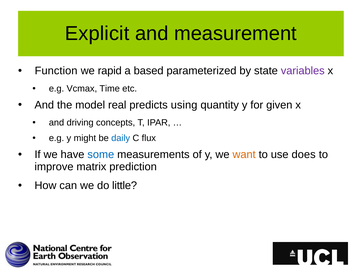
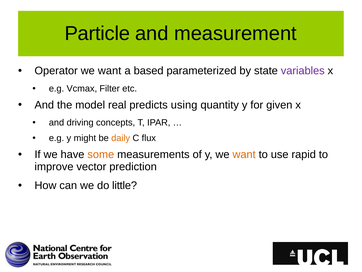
Explicit: Explicit -> Particle
Function: Function -> Operator
rapid at (110, 71): rapid -> want
Time: Time -> Filter
daily colour: blue -> orange
some colour: blue -> orange
does: does -> rapid
matrix: matrix -> vector
